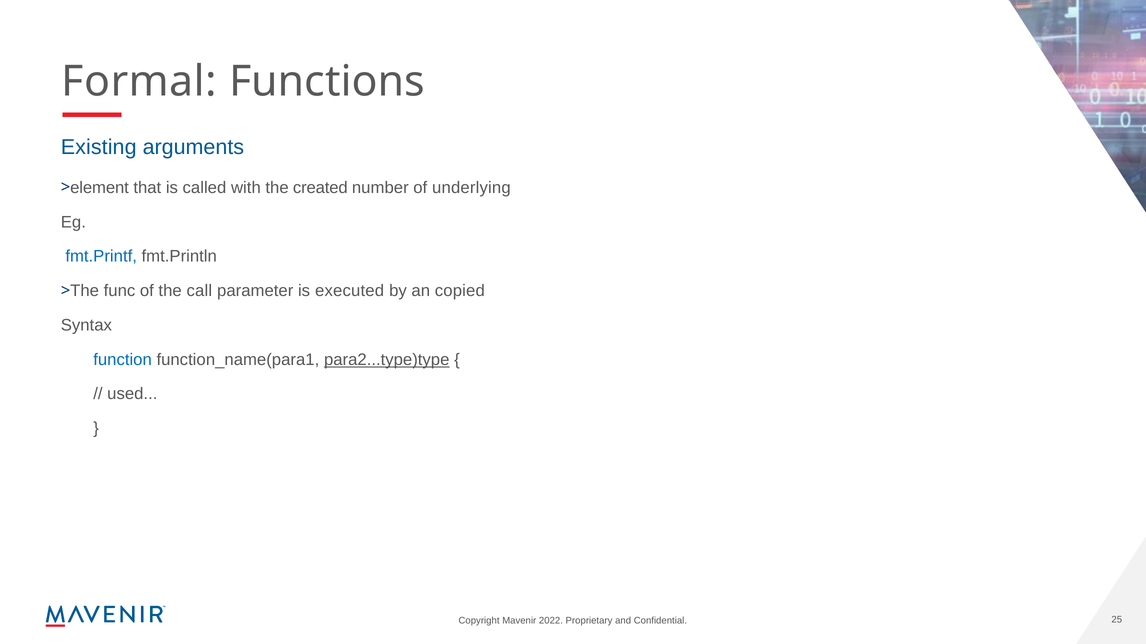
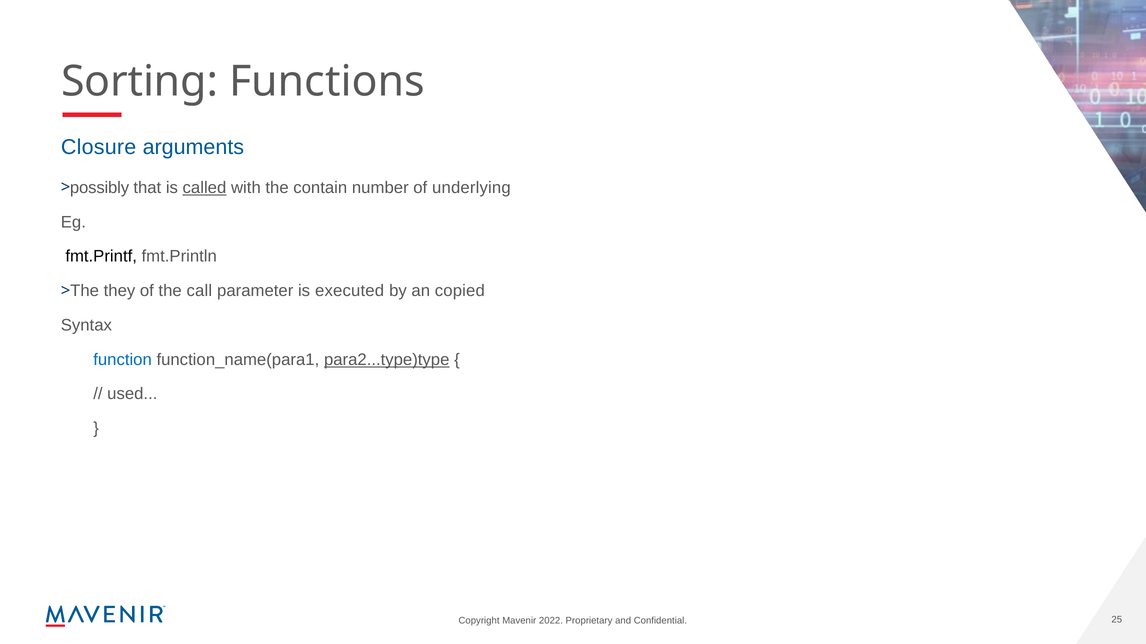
Formal: Formal -> Sorting
Existing: Existing -> Closure
element: element -> possibly
called underline: none -> present
created: created -> contain
fmt.Printf colour: blue -> black
func: func -> they
